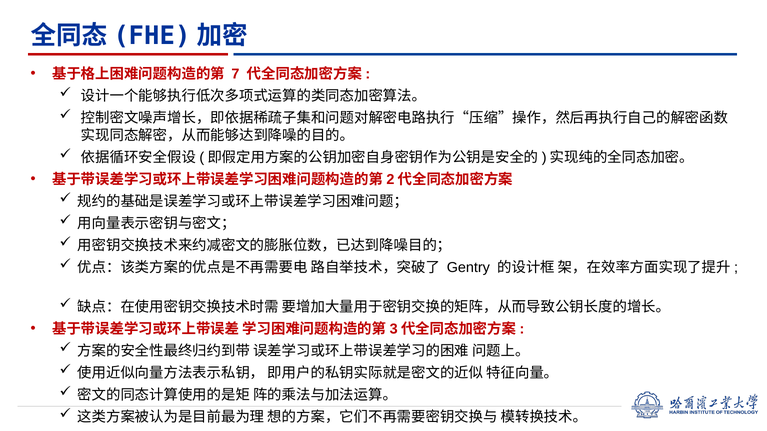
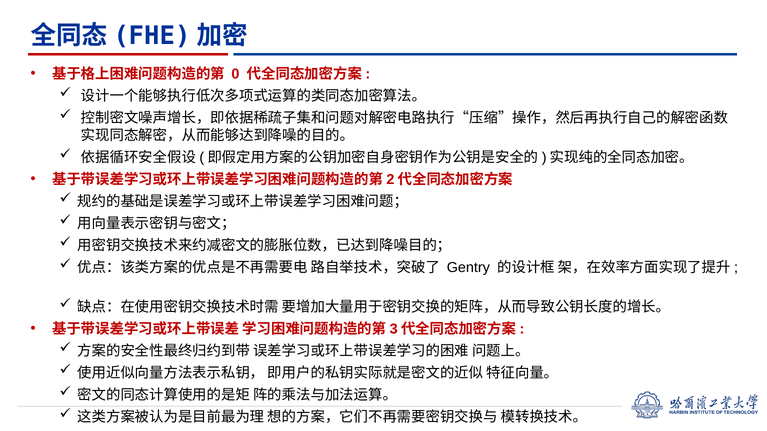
7: 7 -> 0
